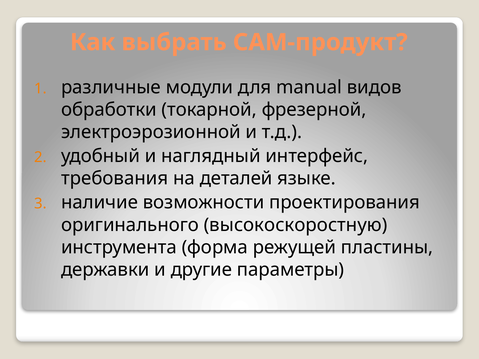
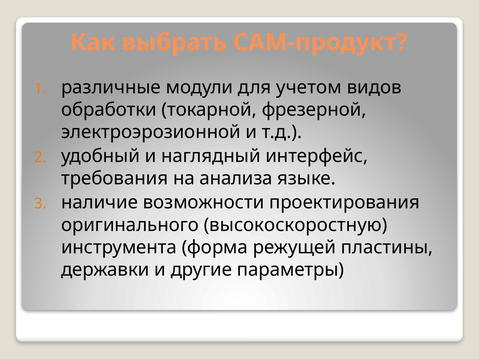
manual: manual -> учетом
деталей: деталей -> анализа
